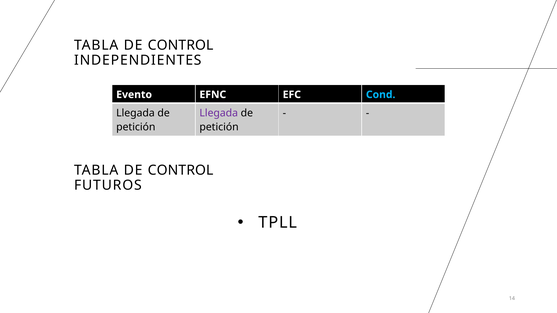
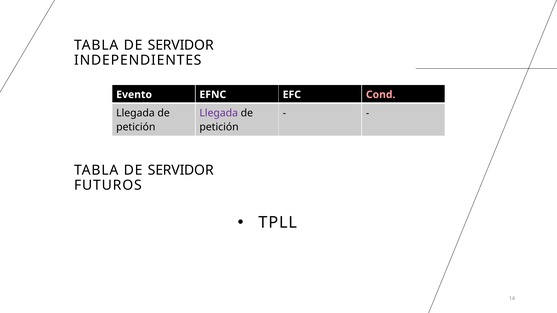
CONTROL at (181, 45): CONTROL -> SERVIDOR
Cond colour: light blue -> pink
CONTROL at (181, 170): CONTROL -> SERVIDOR
